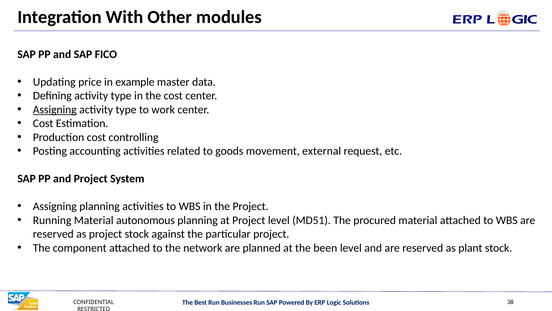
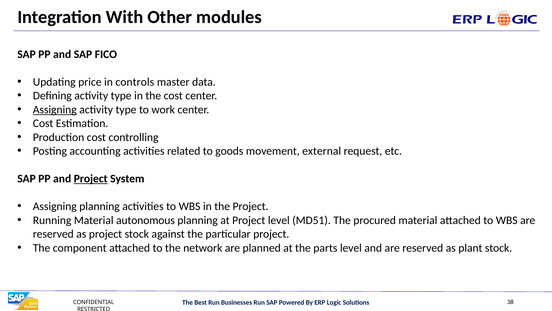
example: example -> controls
Project at (91, 179) underline: none -> present
been: been -> parts
